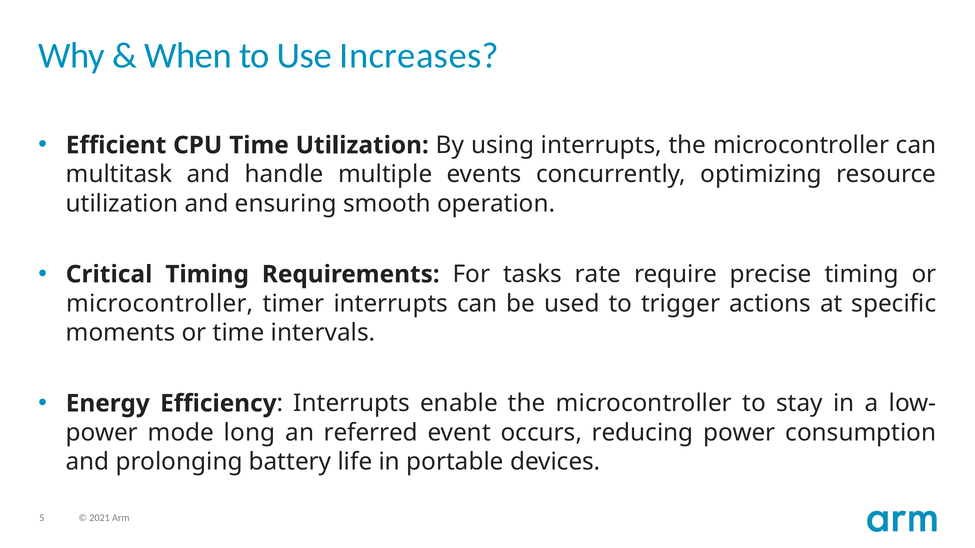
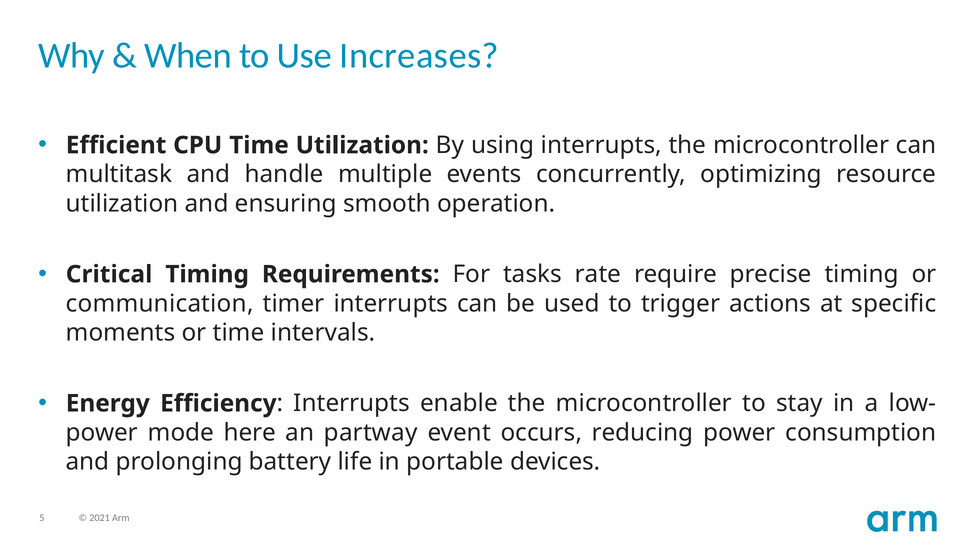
microcontroller at (160, 304): microcontroller -> communication
long: long -> here
referred: referred -> partway
